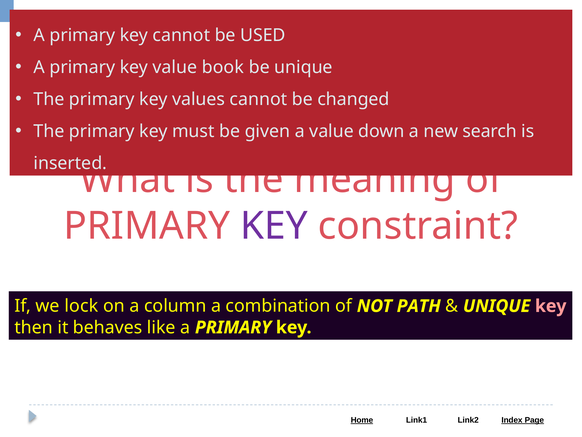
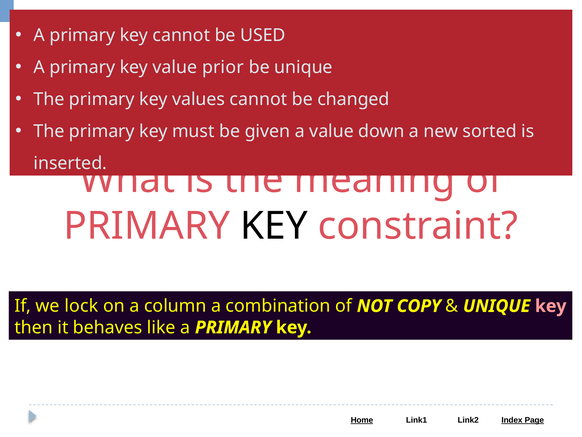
book: book -> prior
search: search -> sorted
KEY at (274, 226) colour: purple -> black
PATH: PATH -> COPY
